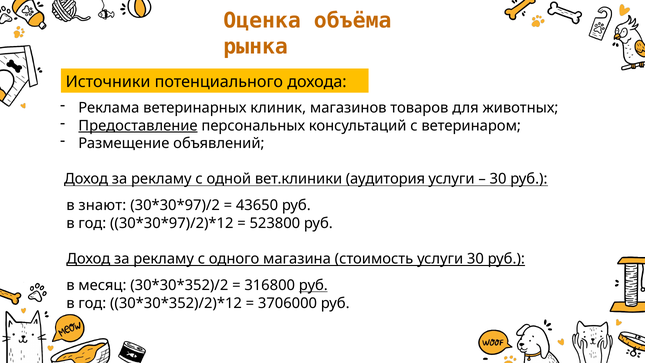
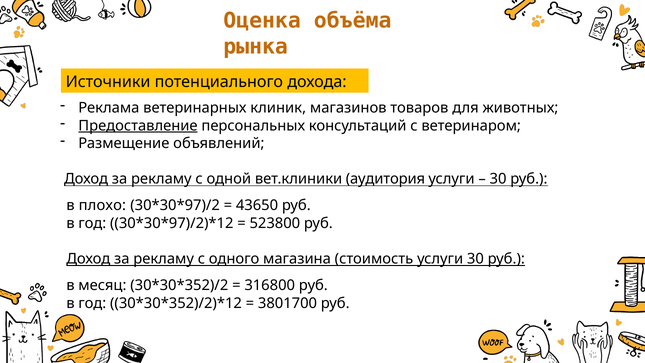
знают: знают -> плохо
руб at (313, 285) underline: present -> none
3706000: 3706000 -> 3801700
